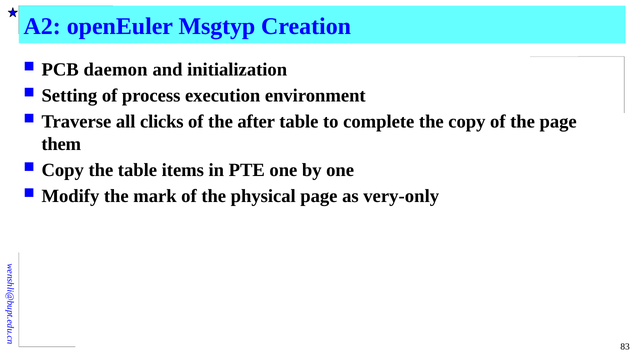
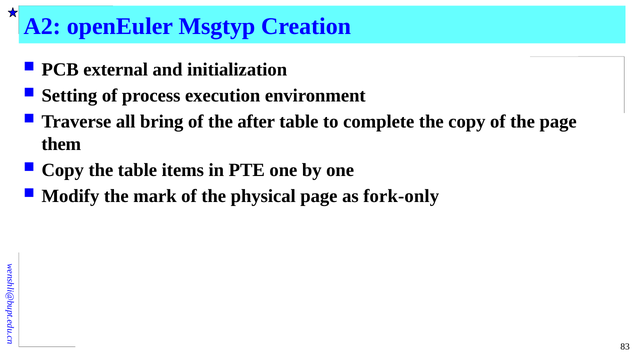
daemon: daemon -> external
clicks: clicks -> bring
very-only: very-only -> fork-only
